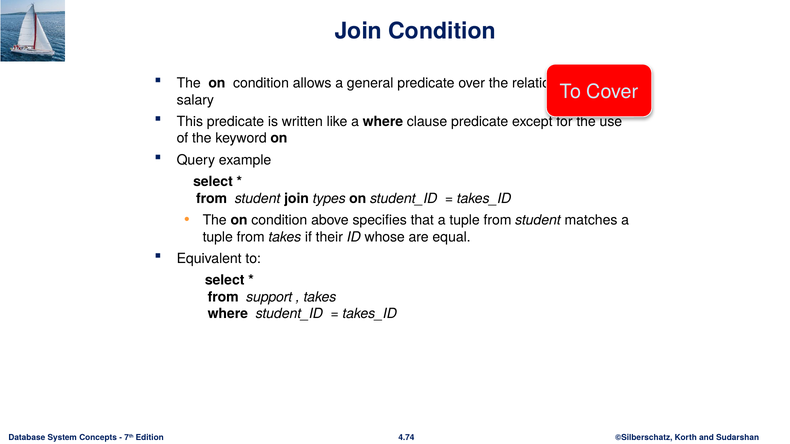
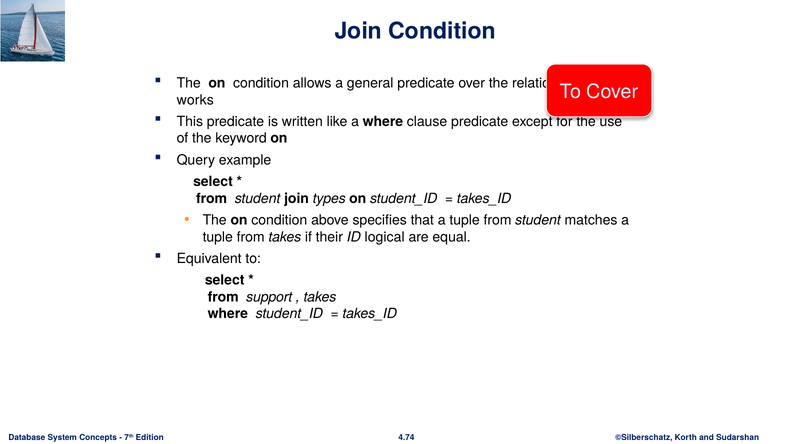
salary: salary -> works
whose: whose -> logical
